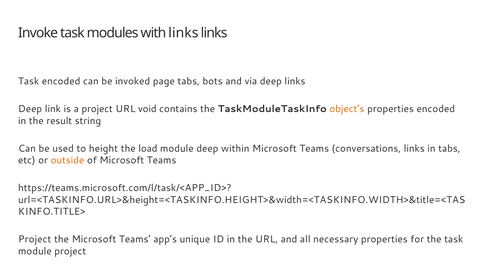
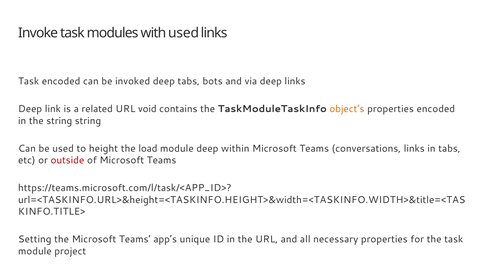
with links: links -> used
invoked page: page -> deep
a project: project -> related
the result: result -> string
outside colour: orange -> red
Project at (35, 239): Project -> Setting
